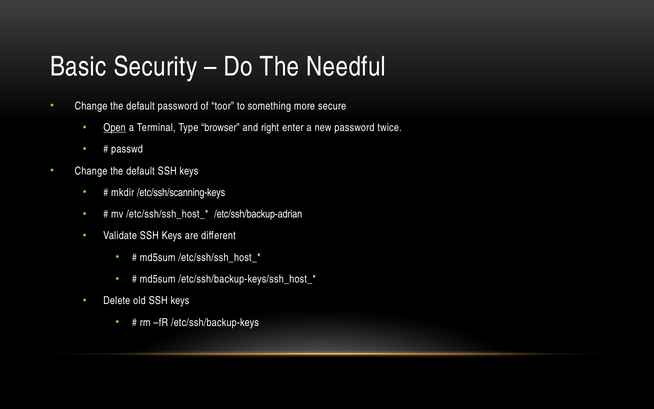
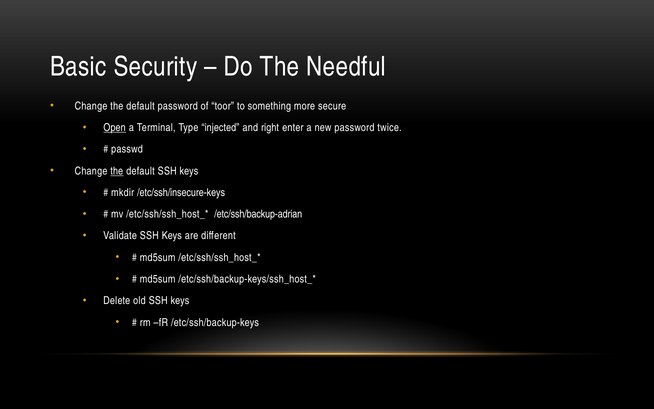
browser: browser -> injected
the at (117, 171) underline: none -> present
/etc/ssh/scanning-keys: /etc/ssh/scanning-keys -> /etc/ssh/insecure-keys
